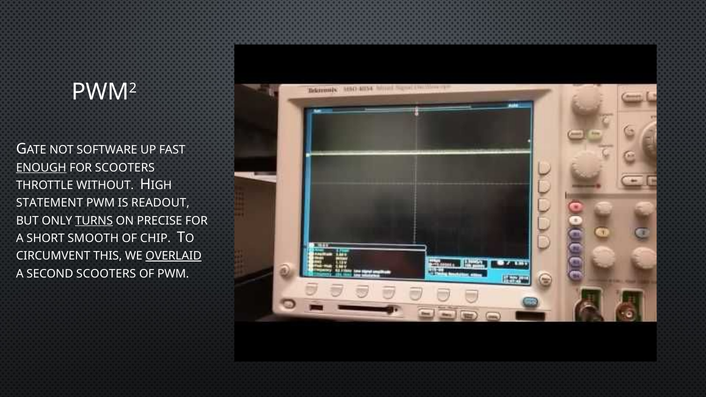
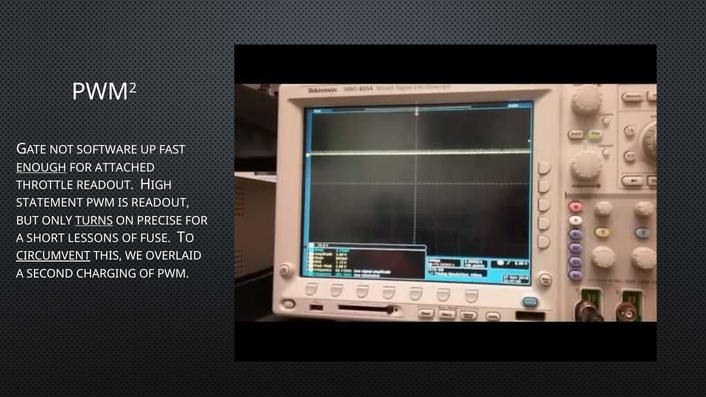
FOR SCOOTERS: SCOOTERS -> ATTACHED
THROTTLE WITHOUT: WITHOUT -> READOUT
SMOOTH: SMOOTH -> LESSONS
CHIP: CHIP -> FUSE
CIRCUMVENT underline: none -> present
OVERLAID underline: present -> none
SECOND SCOOTERS: SCOOTERS -> CHARGING
